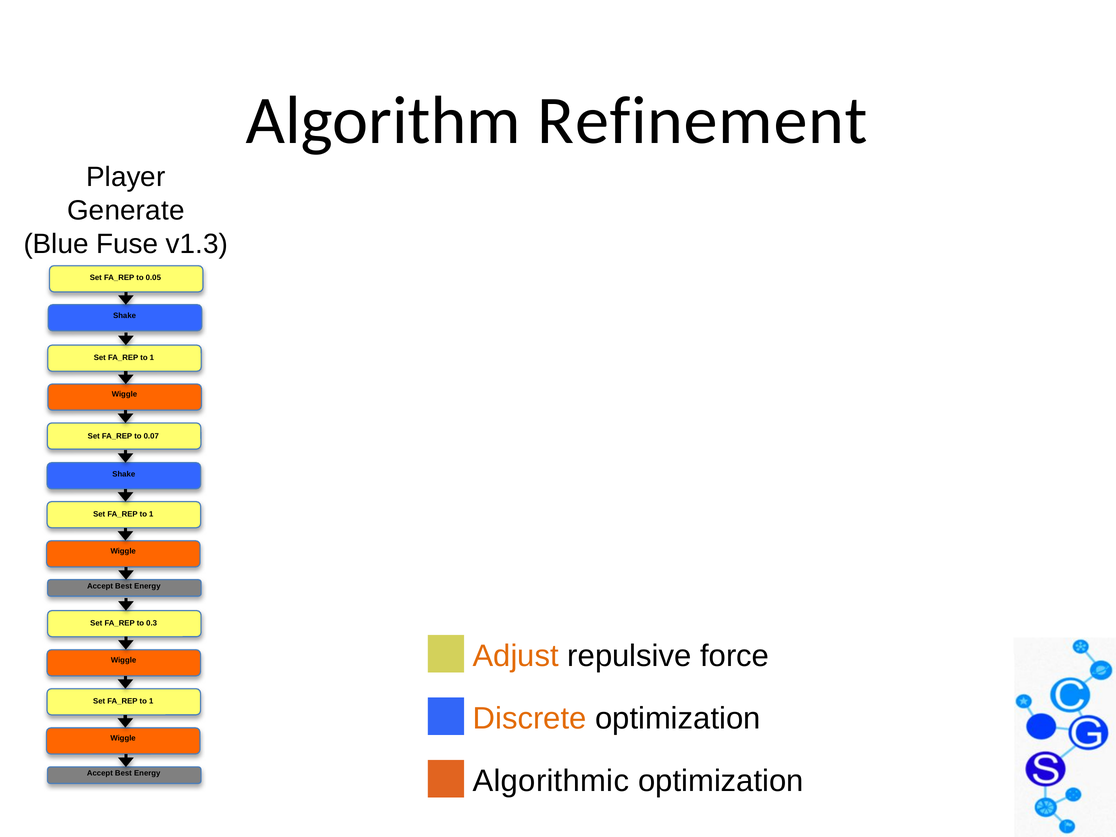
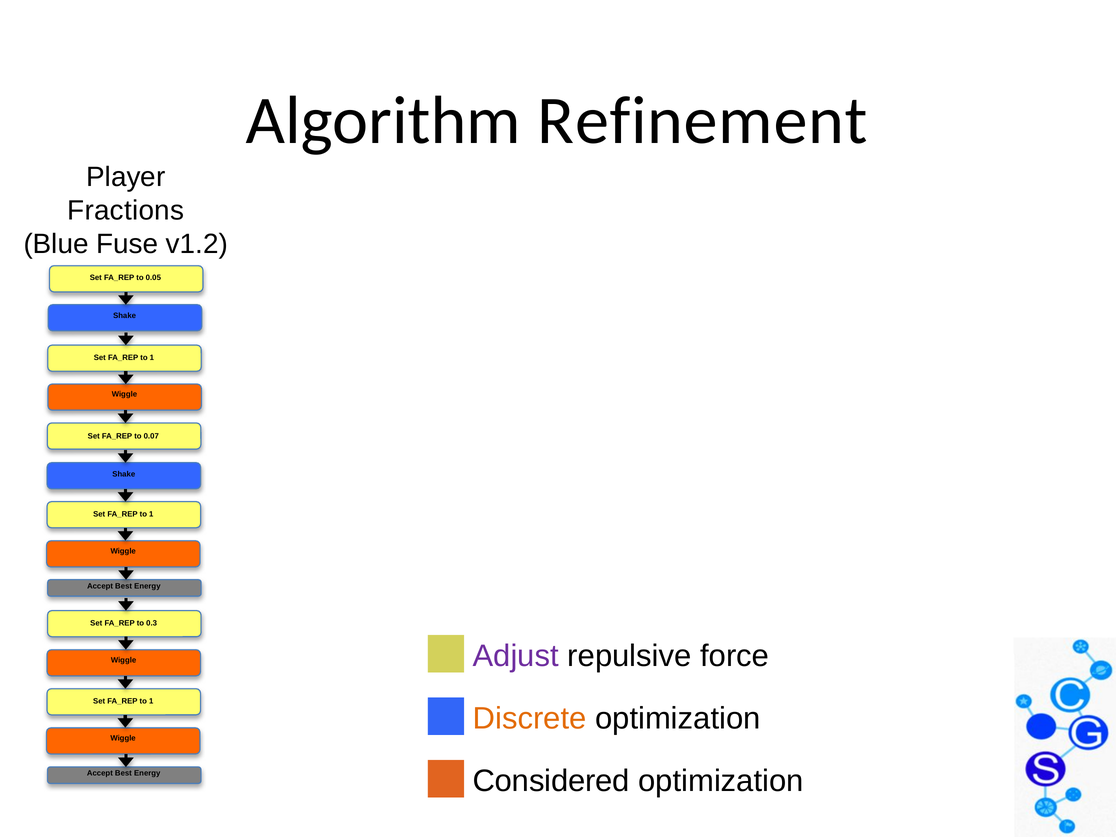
Generate: Generate -> Fractions
v1.3: v1.3 -> v1.2
Adjust colour: orange -> purple
Algorithmic: Algorithmic -> Considered
